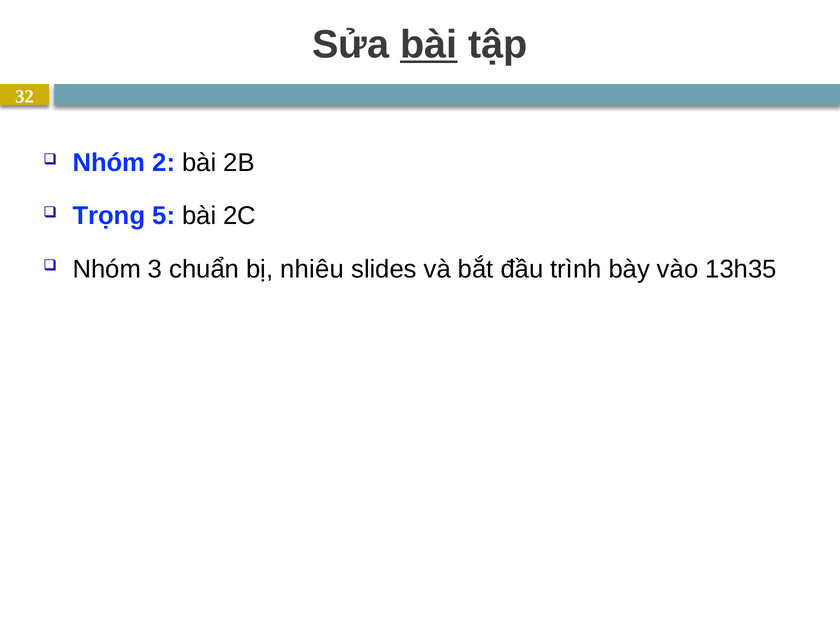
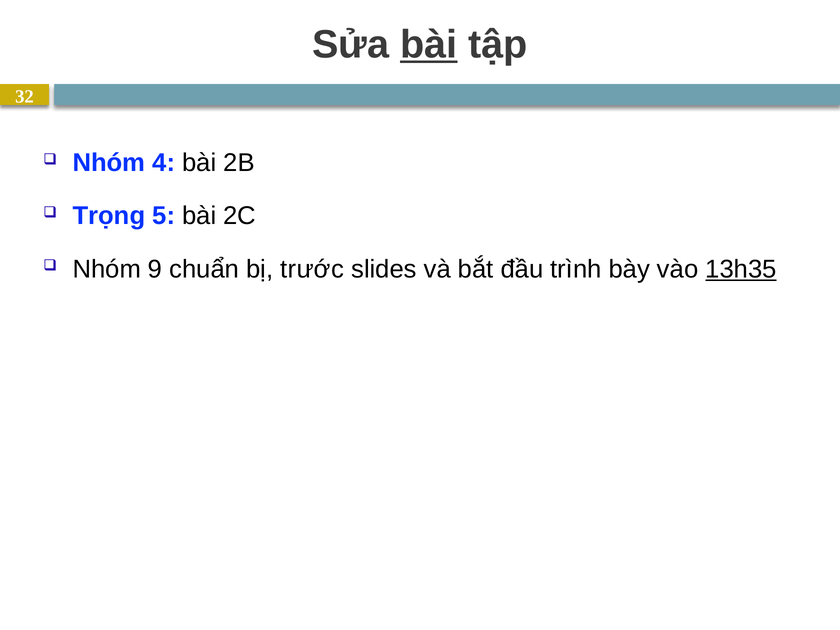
2: 2 -> 4
3: 3 -> 9
nhiêu: nhiêu -> trước
13h35 underline: none -> present
